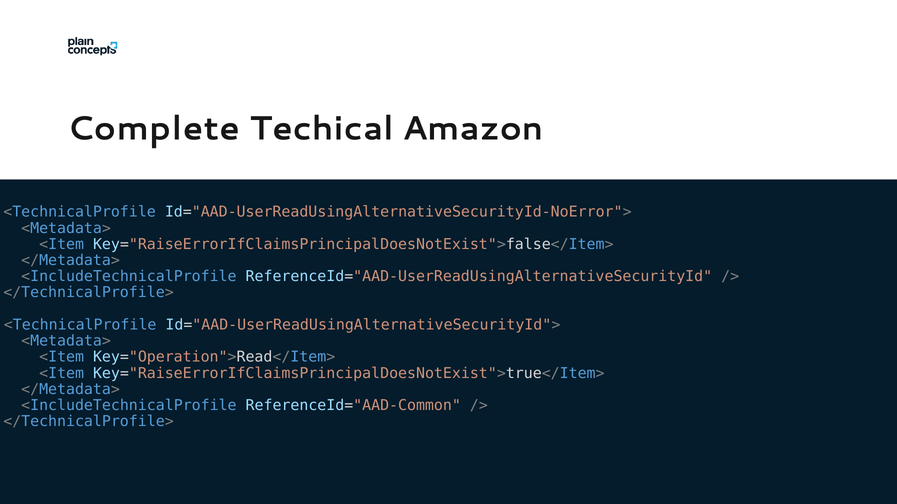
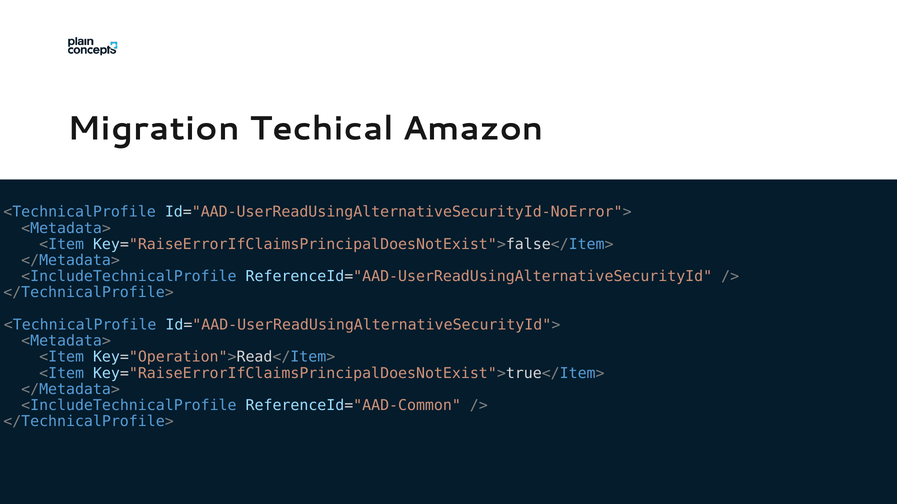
Complete: Complete -> Migration
